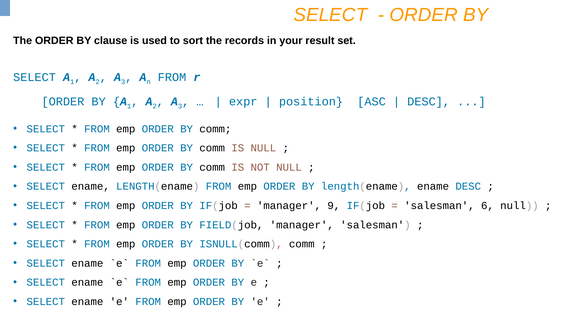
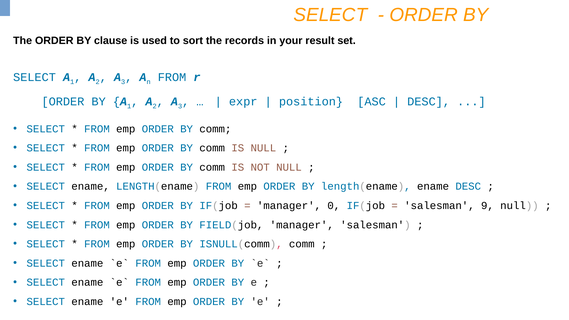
9: 9 -> 0
6: 6 -> 9
